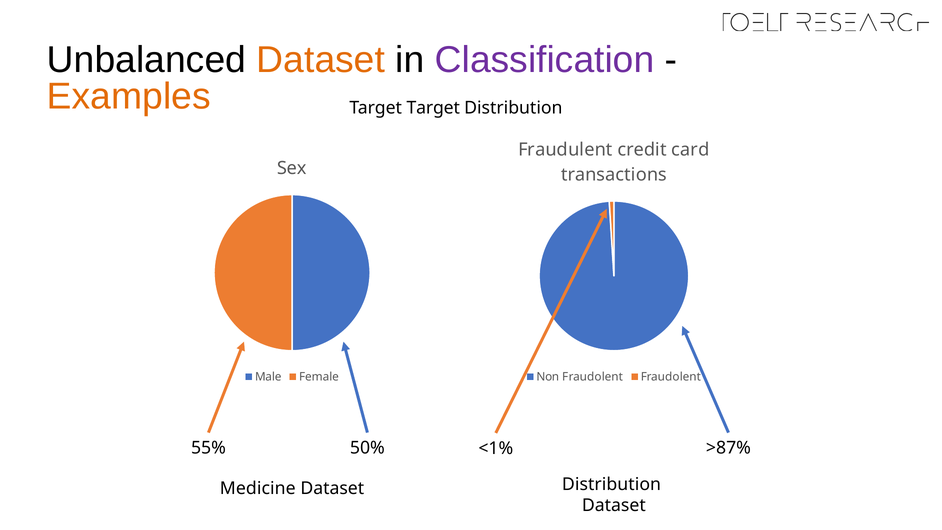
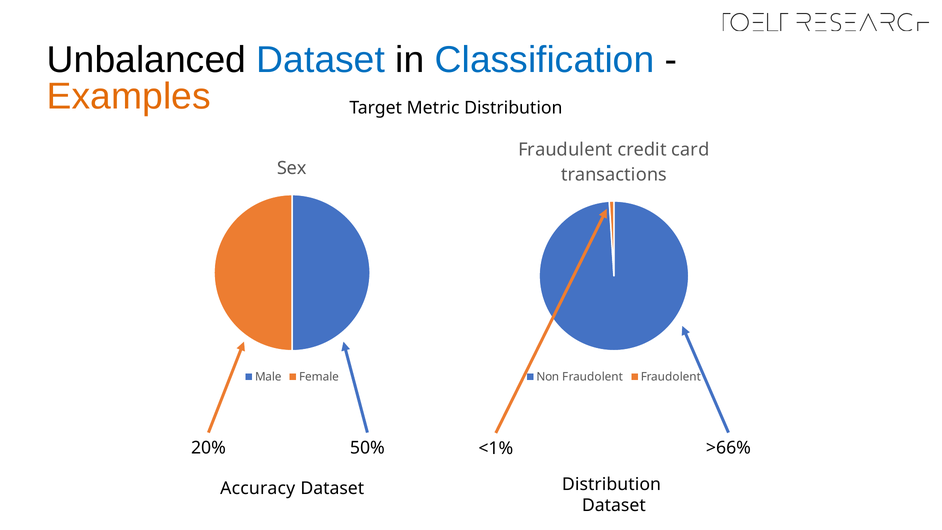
Dataset at (321, 60) colour: orange -> blue
Classification colour: purple -> blue
Target Target: Target -> Metric
55%: 55% -> 20%
>87%: >87% -> >66%
Medicine: Medicine -> Accuracy
